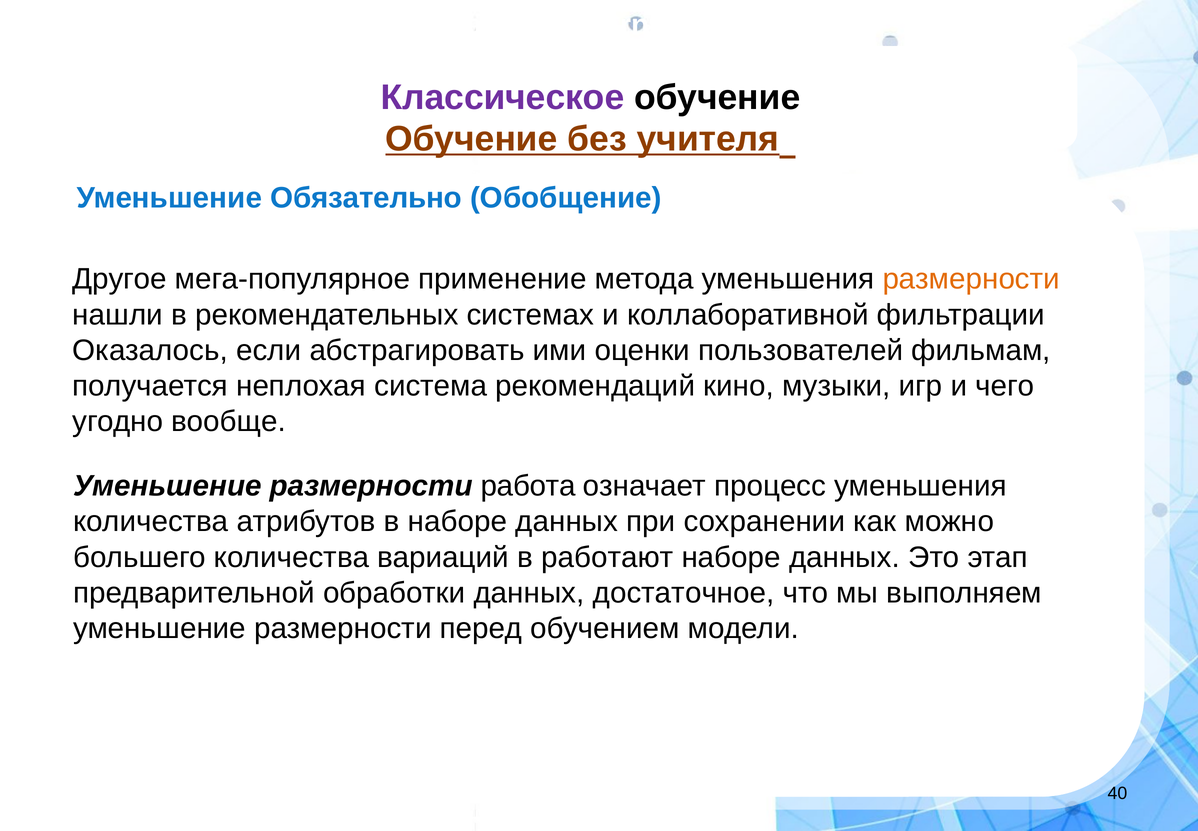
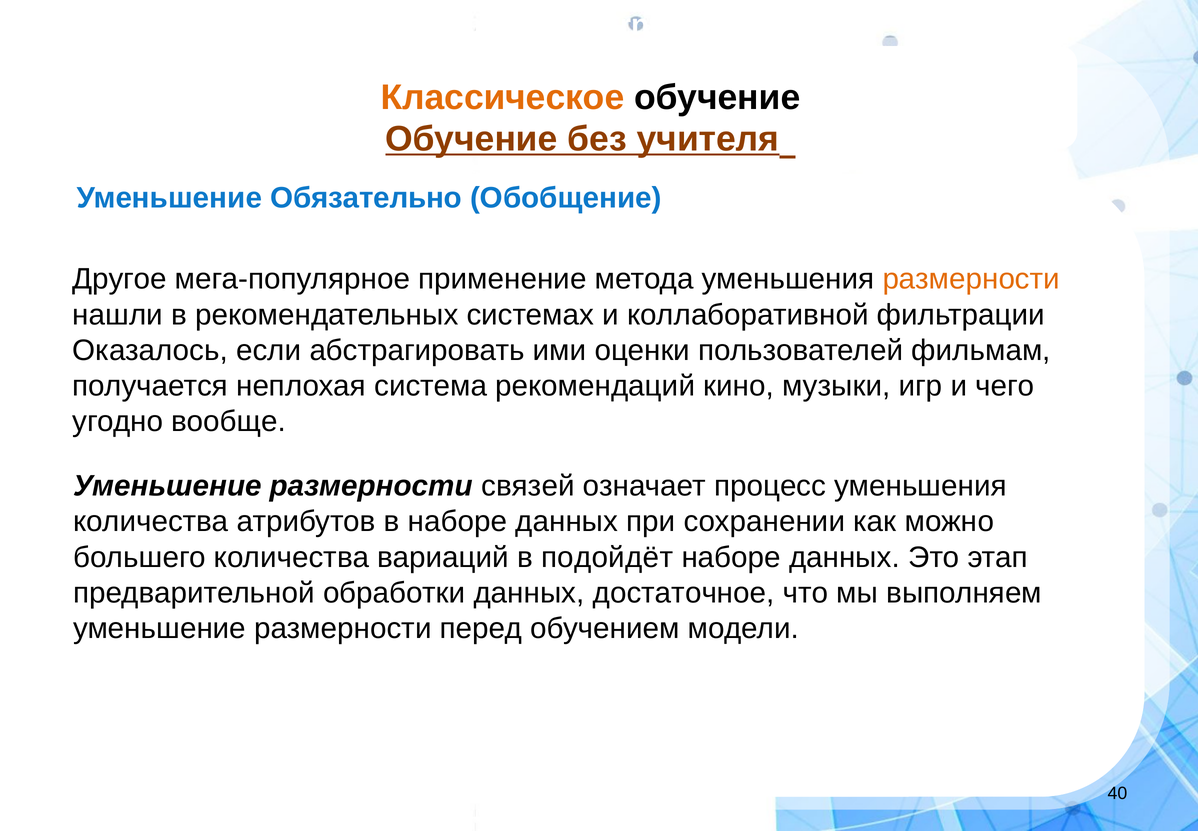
Классическое colour: purple -> orange
работа: работа -> связей
работают: работают -> подойдёт
